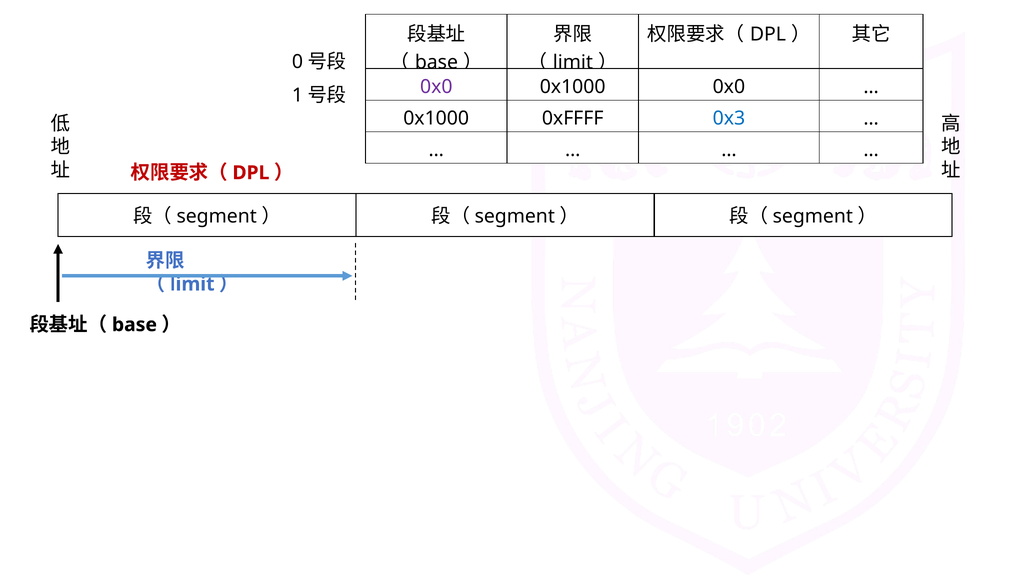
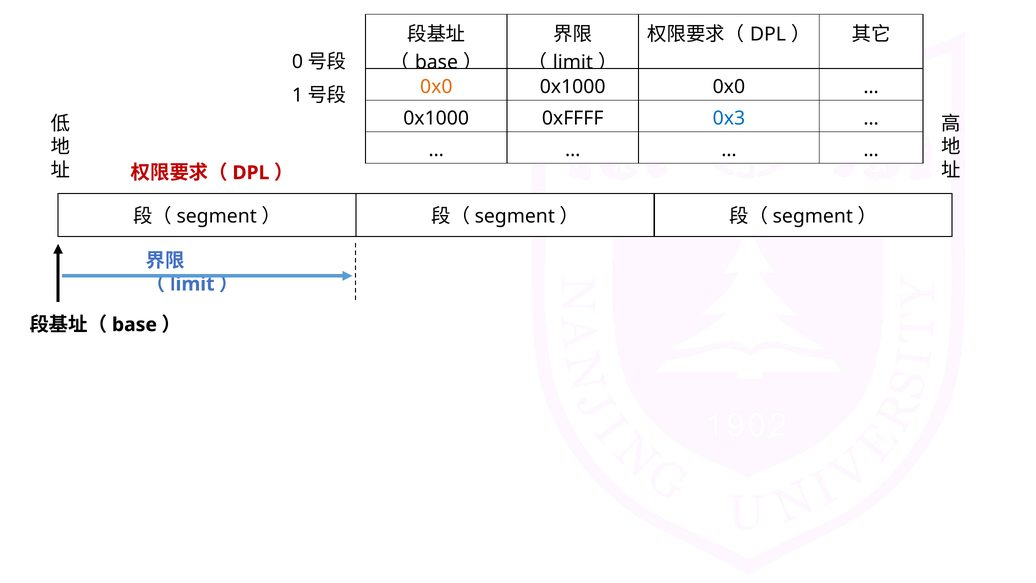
0x0 at (436, 87) colour: purple -> orange
